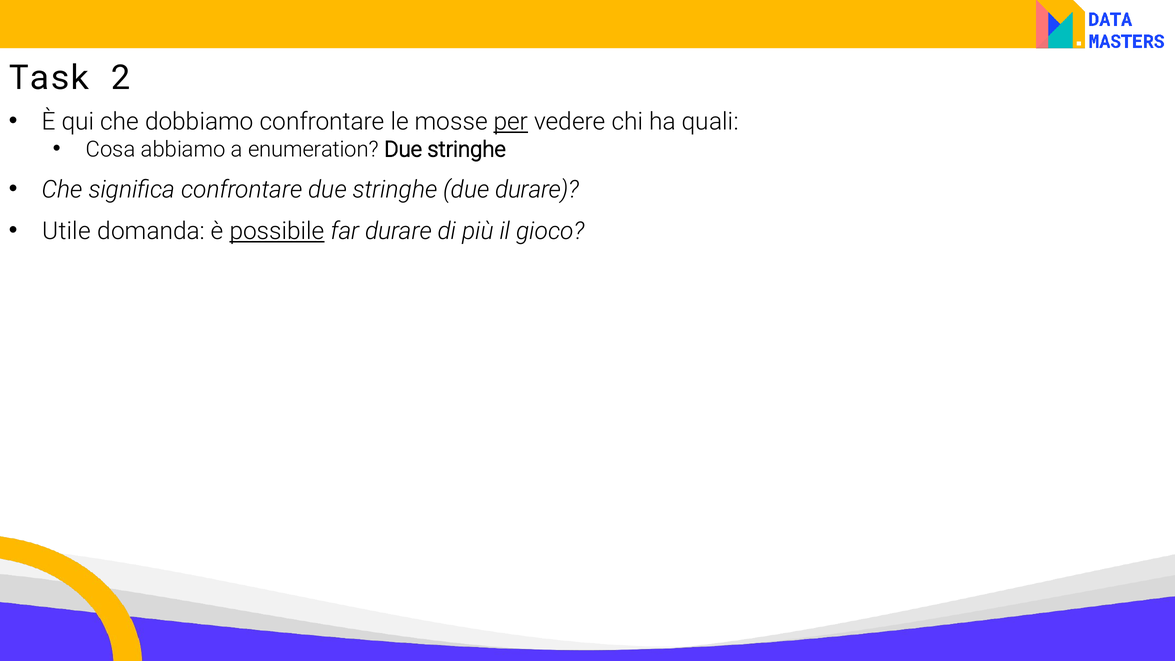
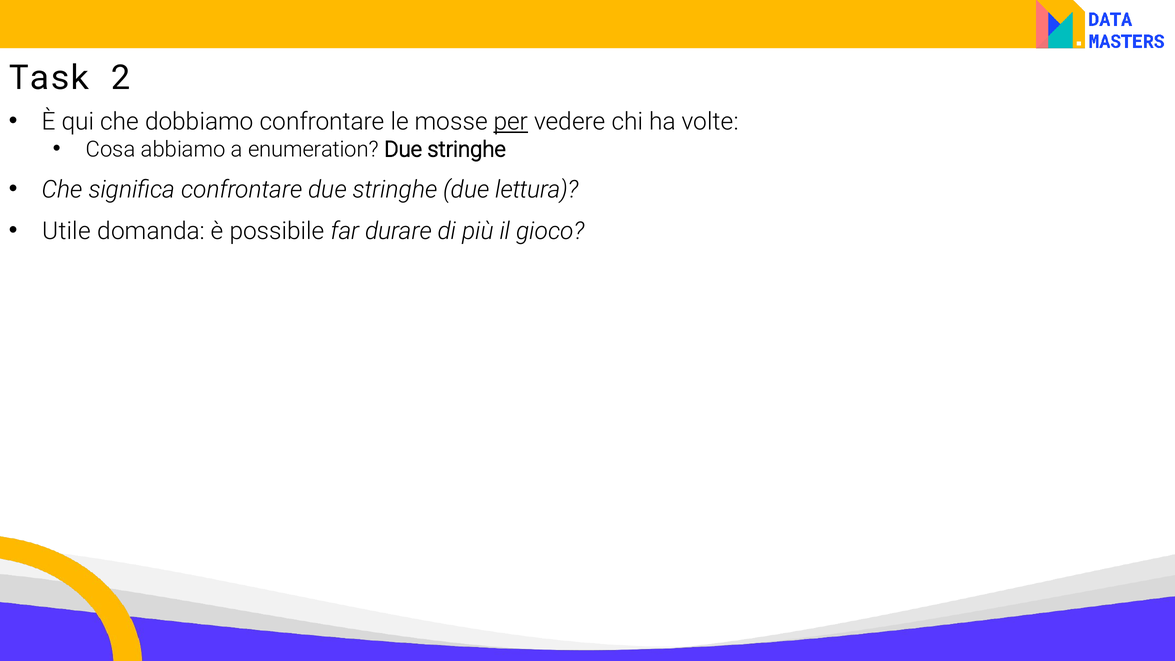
quali: quali -> volte
due durare: durare -> lettura
possibile underline: present -> none
